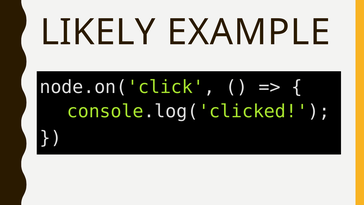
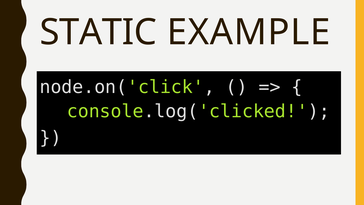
LIKELY: LIKELY -> STATIC
